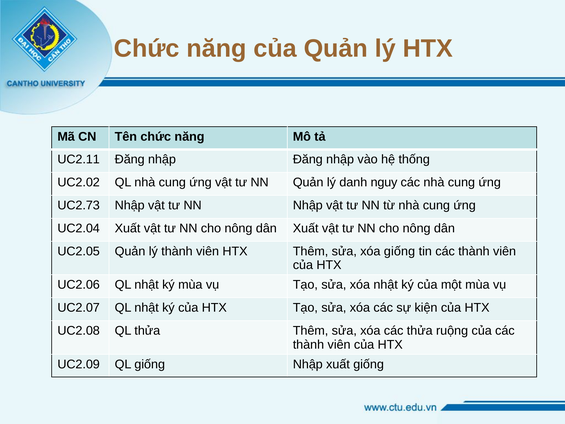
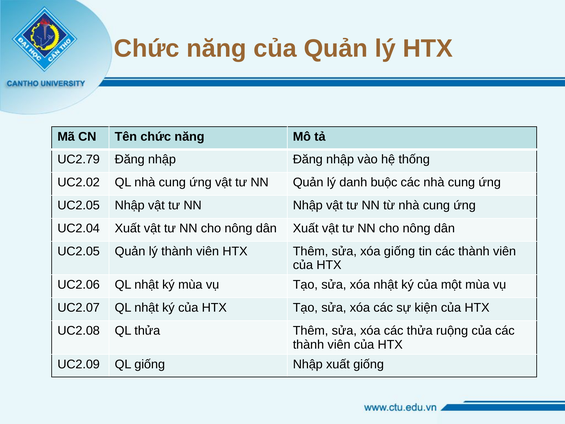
UC2.11: UC2.11 -> UC2.79
nguy: nguy -> buộc
UC2.73 at (79, 205): UC2.73 -> UC2.05
